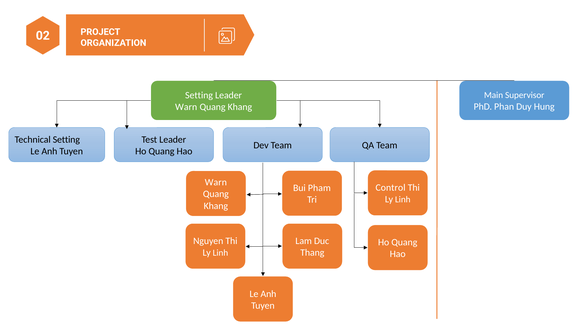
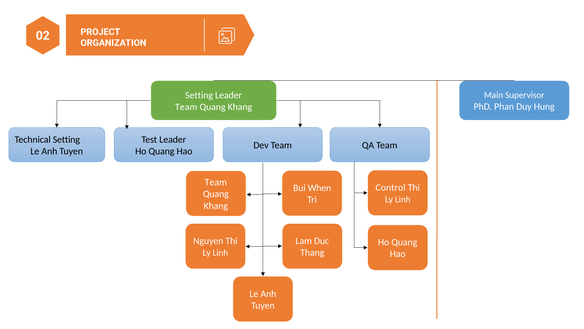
Warn at (186, 107): Warn -> Team
Warn at (216, 182): Warn -> Team
Pham: Pham -> When
